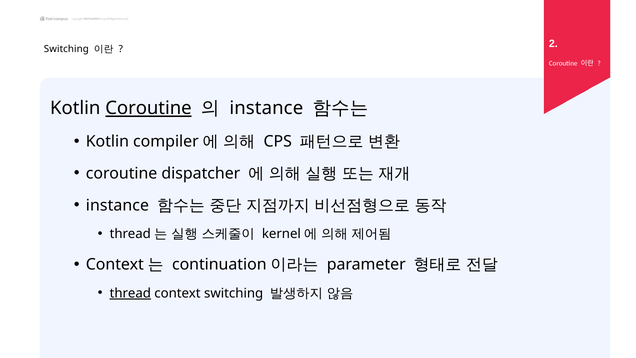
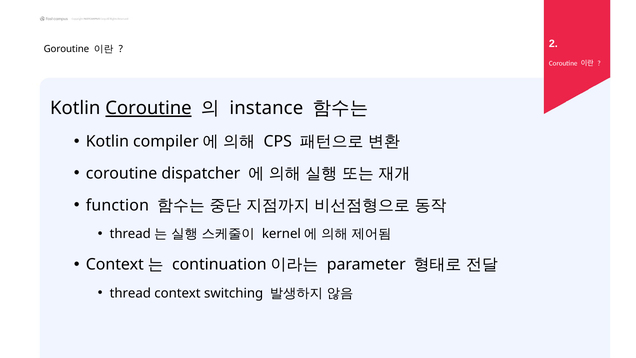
Switching at (66, 49): Switching -> Goroutine
instance at (117, 205): instance -> function
thread underline: present -> none
